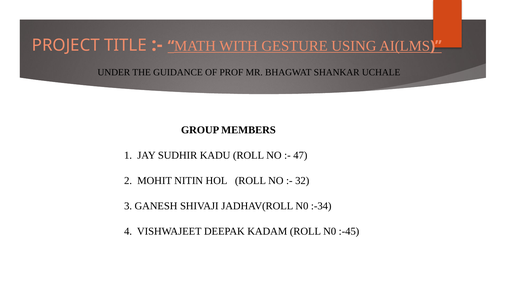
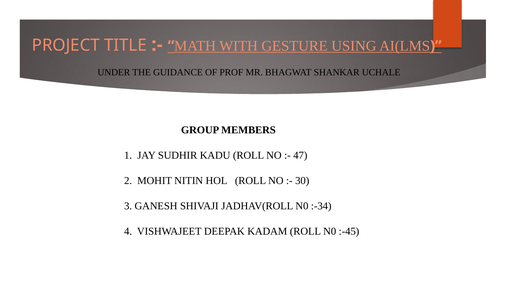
32: 32 -> 30
